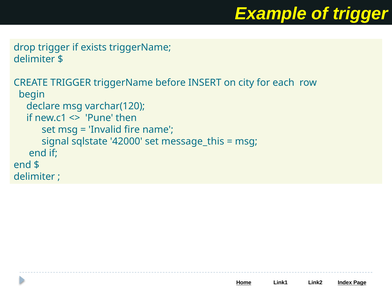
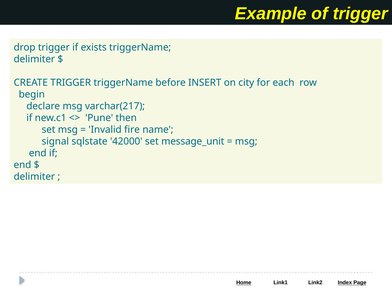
varchar(120: varchar(120 -> varchar(217
message_this: message_this -> message_unit
